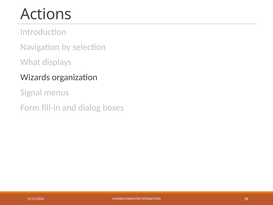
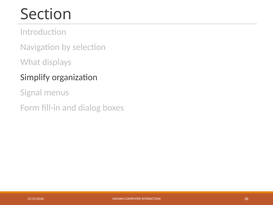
Actions: Actions -> Section
Wizards: Wizards -> Simplify
